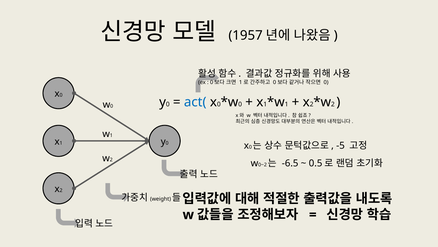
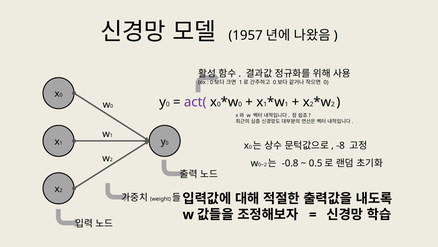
act( colour: blue -> purple
-5: -5 -> -8
-6.5: -6.5 -> -0.8
